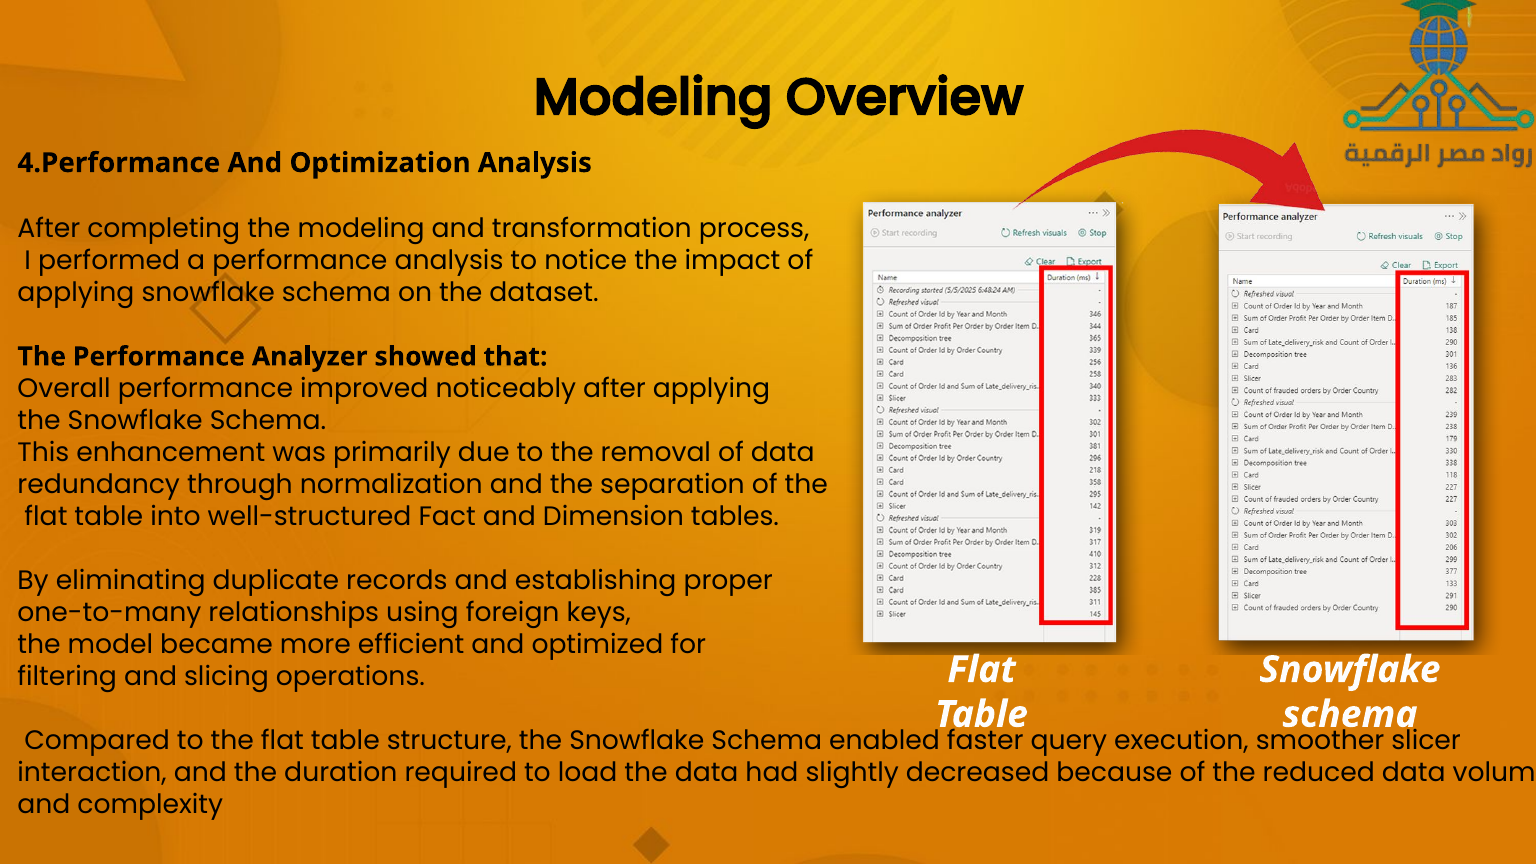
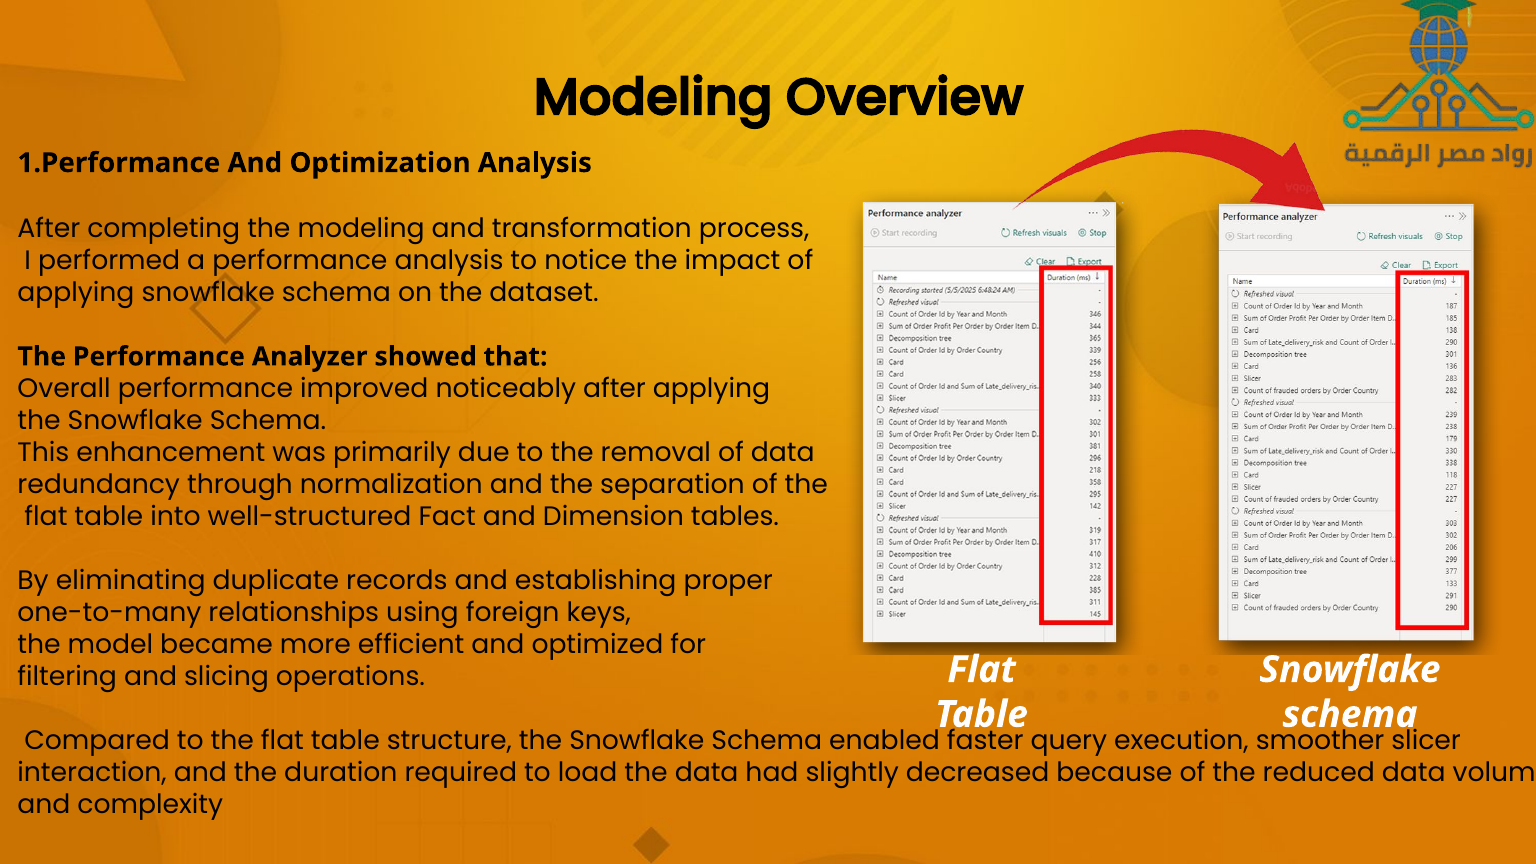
4.Performance: 4.Performance -> 1.Performance
